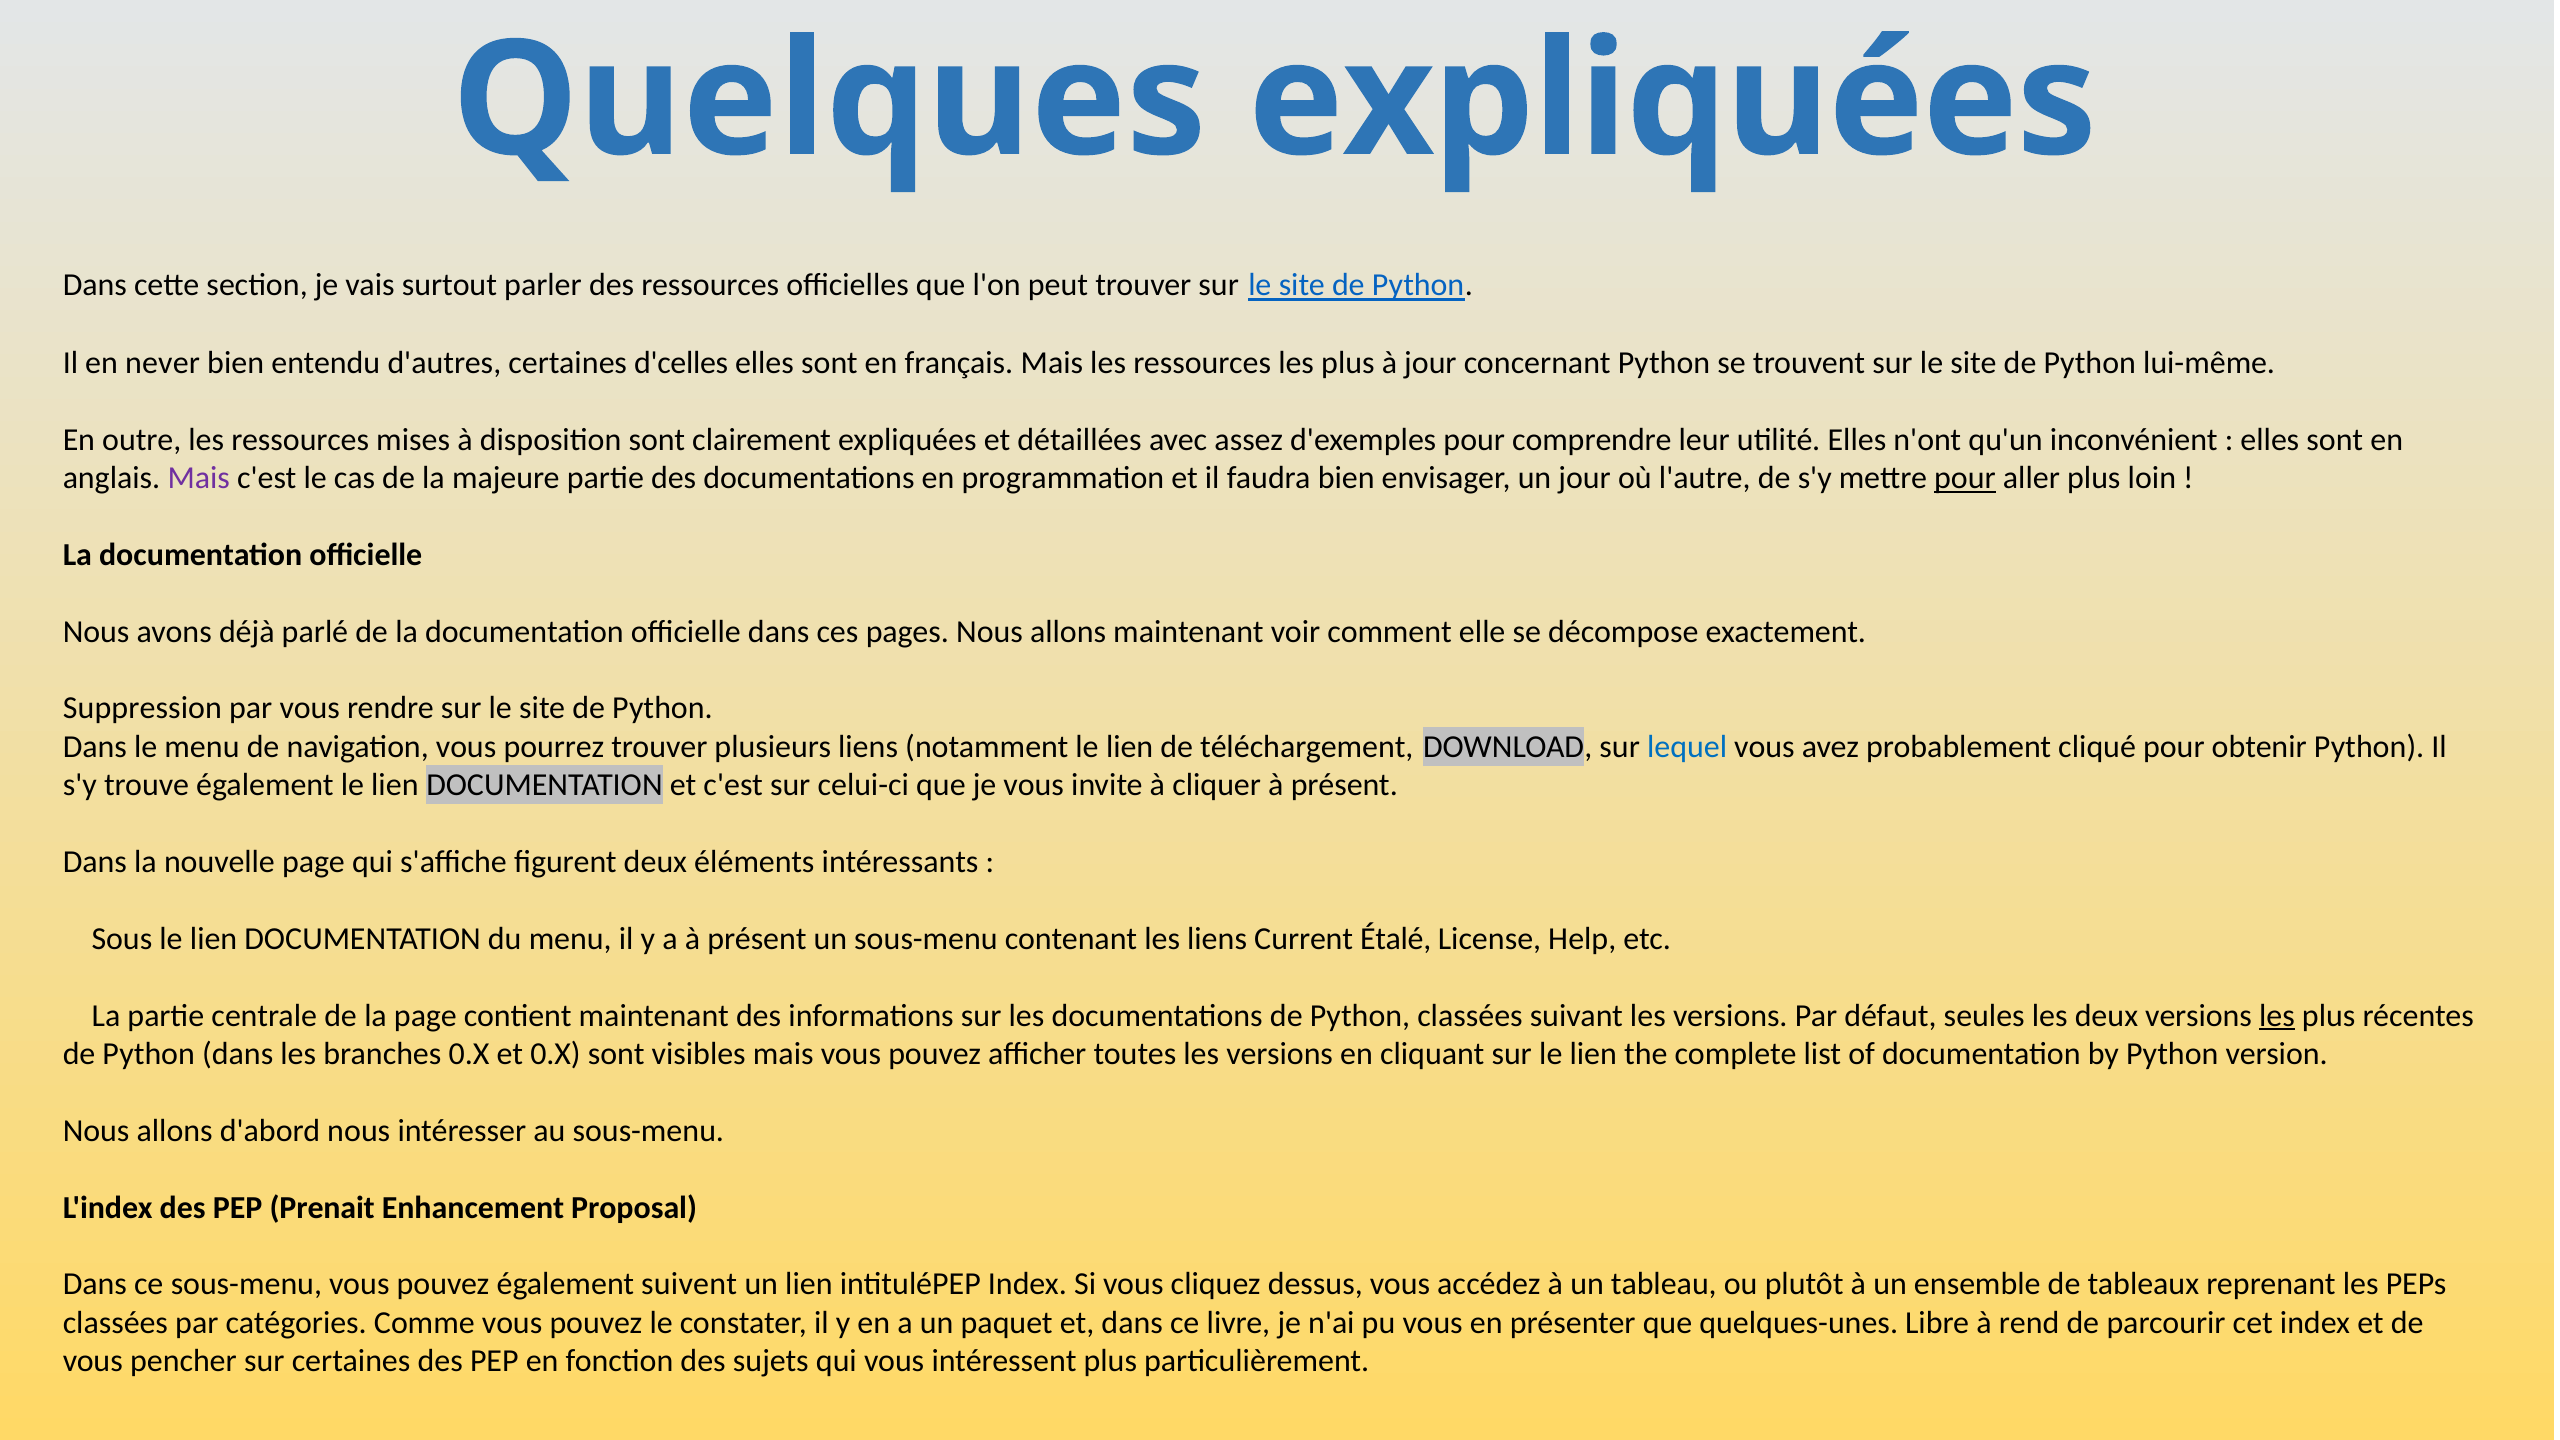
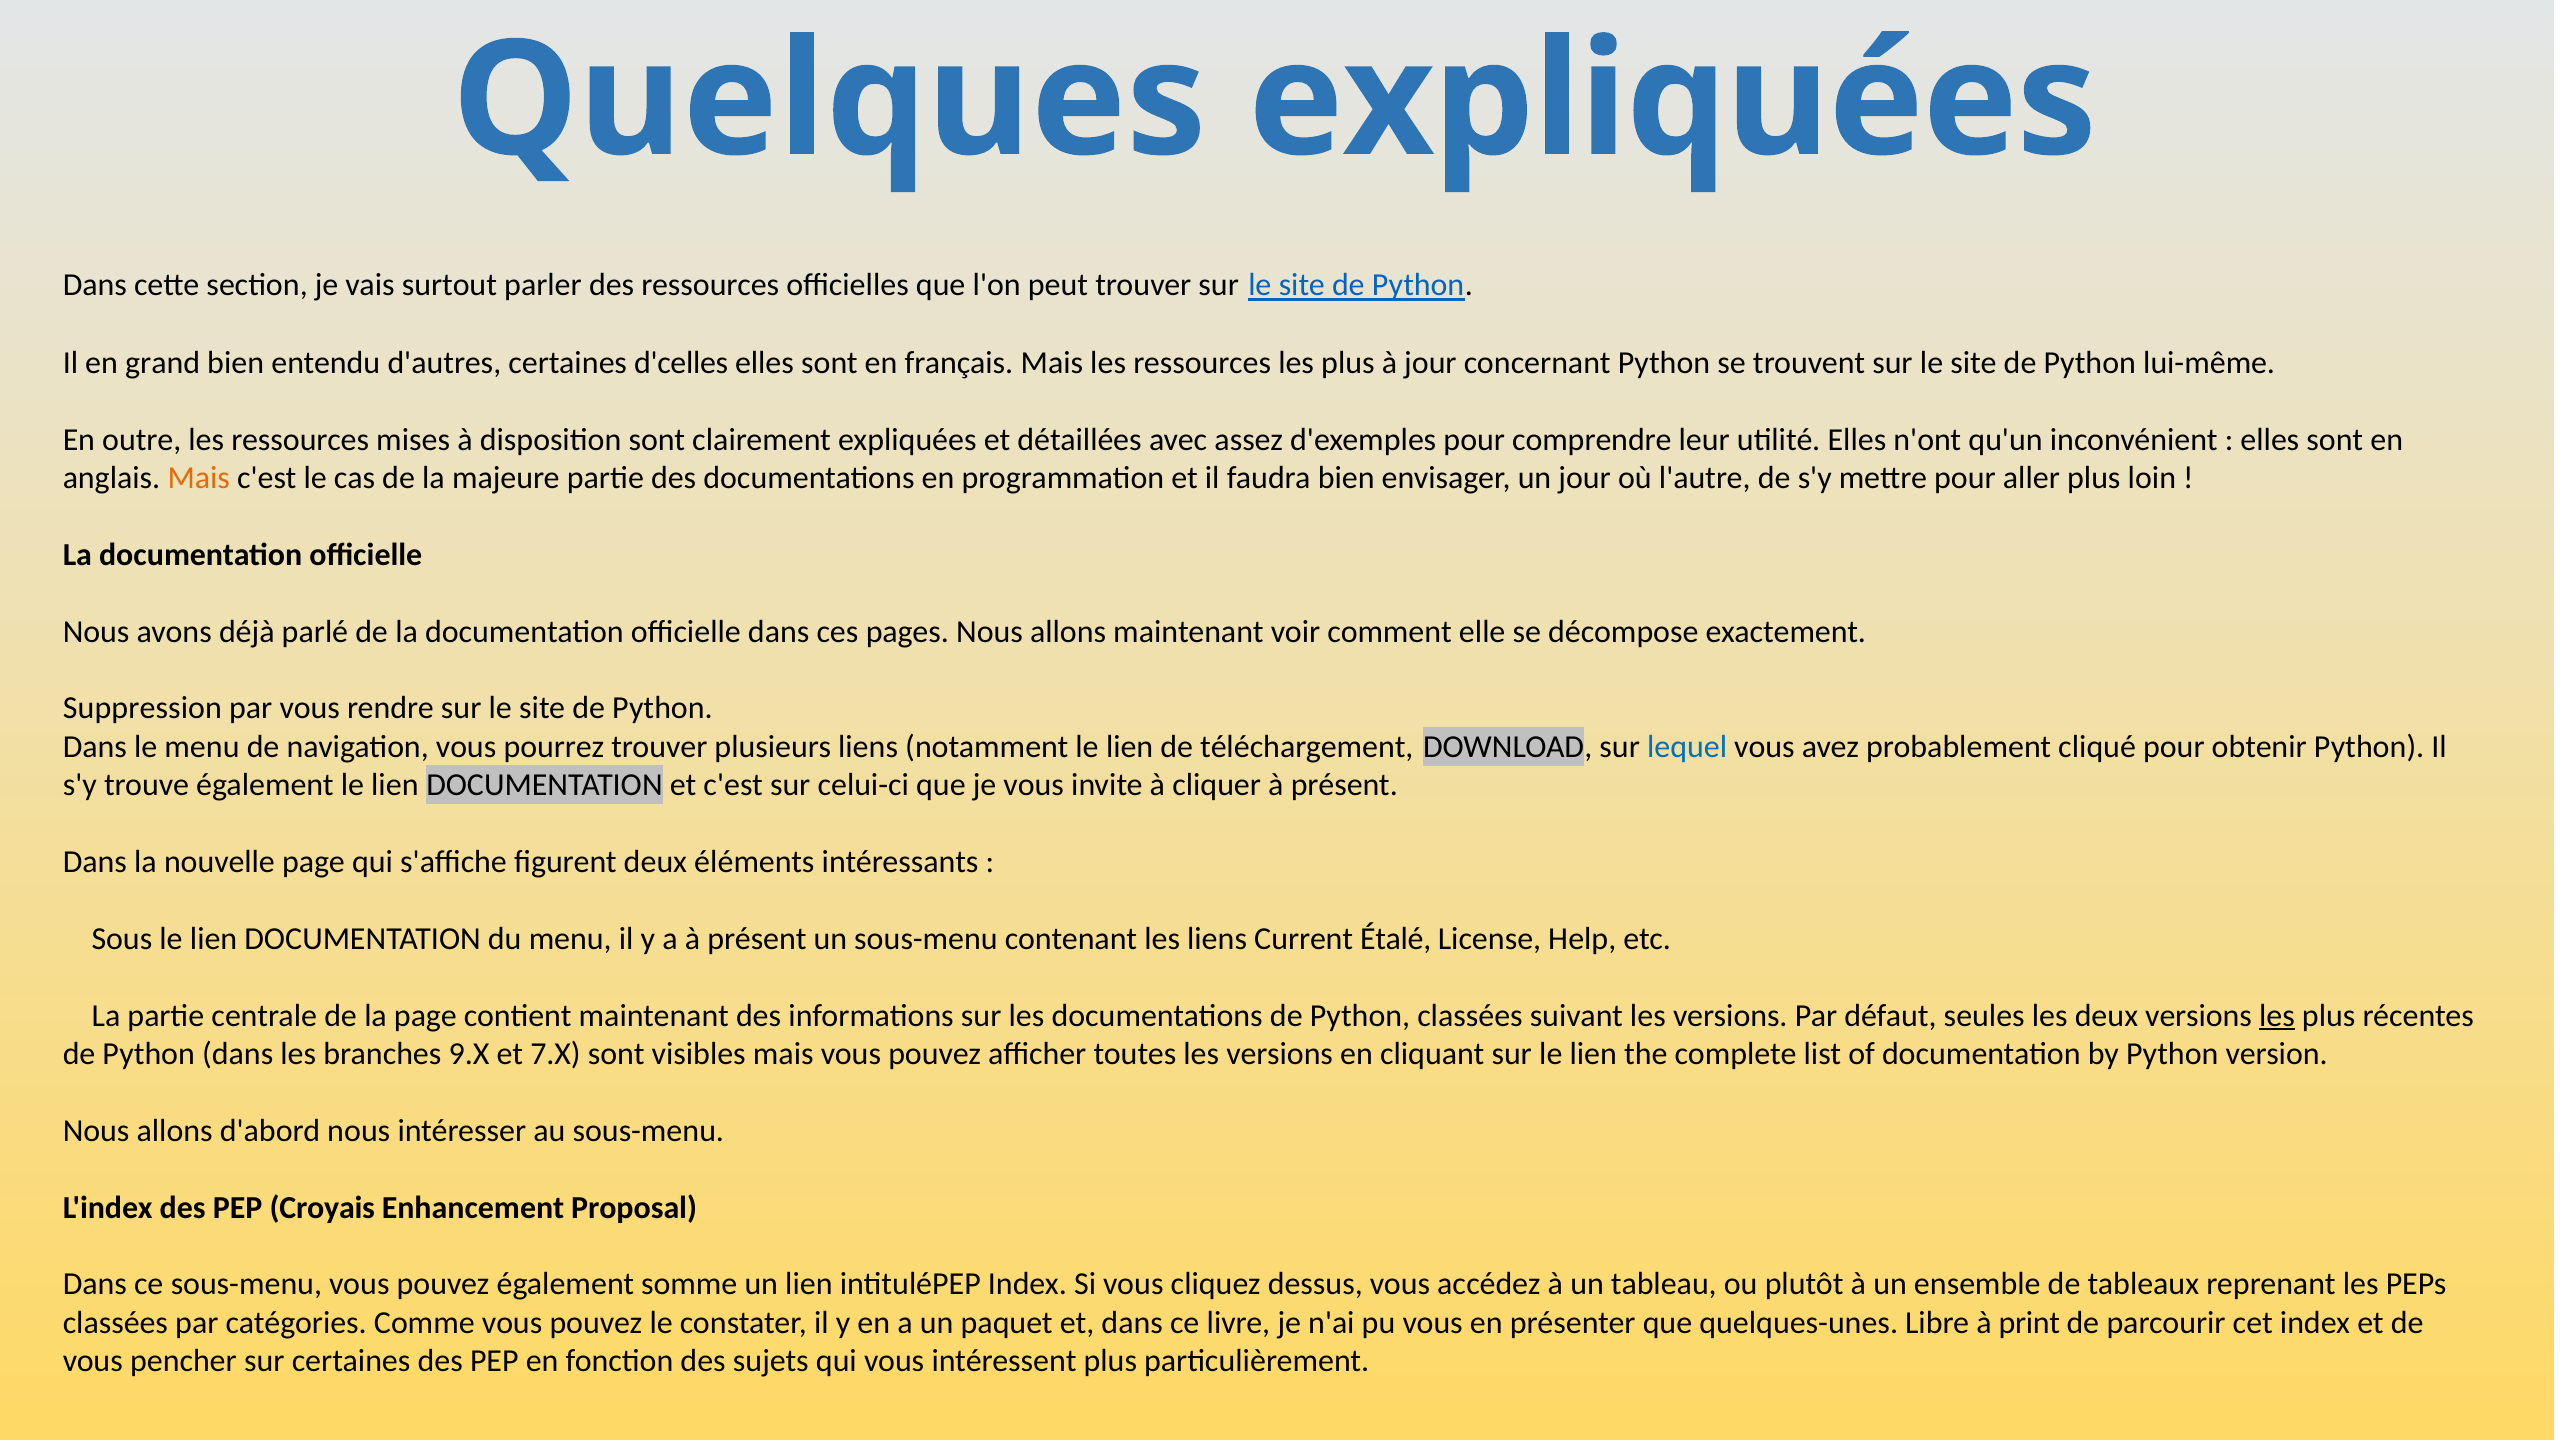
never: never -> grand
Mais at (199, 478) colour: purple -> orange
pour at (1965, 478) underline: present -> none
branches 0.X: 0.X -> 9.X
et 0.X: 0.X -> 7.X
Prenait: Prenait -> Croyais
suivent: suivent -> somme
rend: rend -> print
